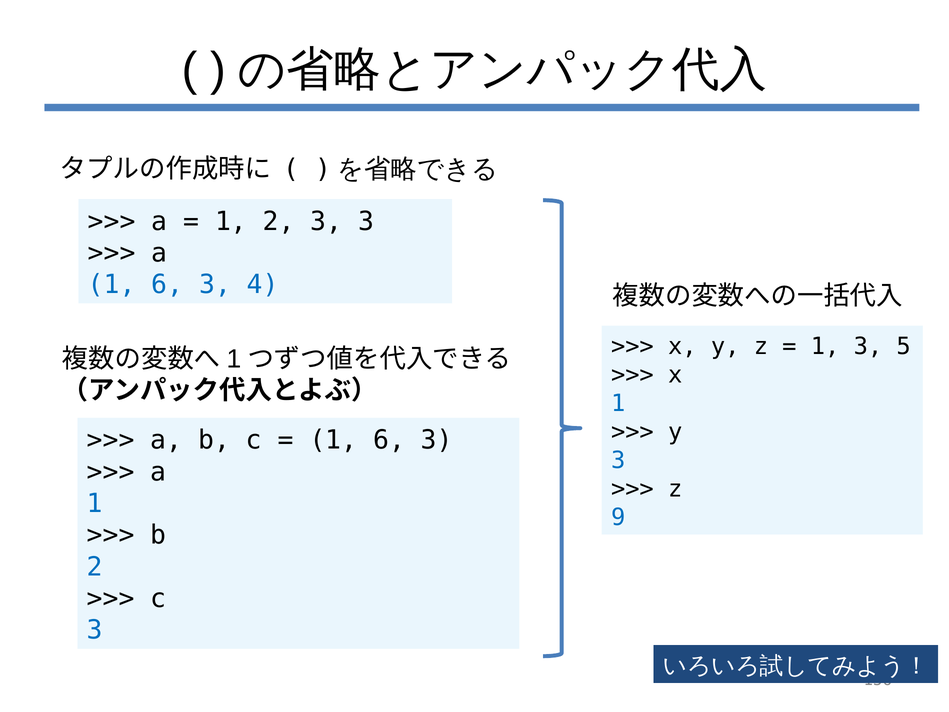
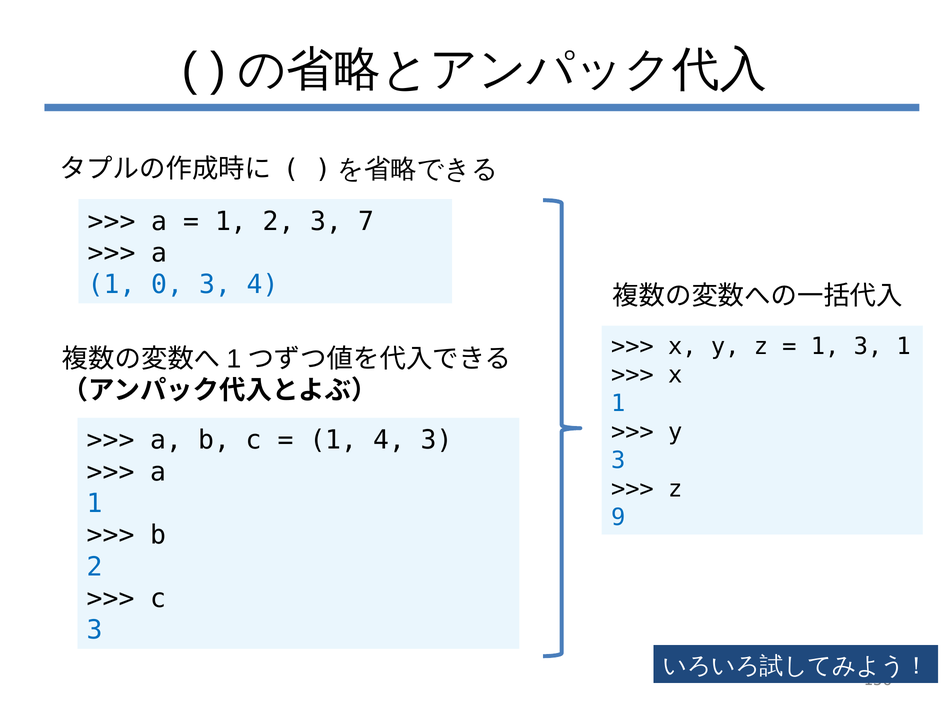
3 3: 3 -> 7
6 at (167, 285): 6 -> 0
3 5: 5 -> 1
6 at (389, 440): 6 -> 4
